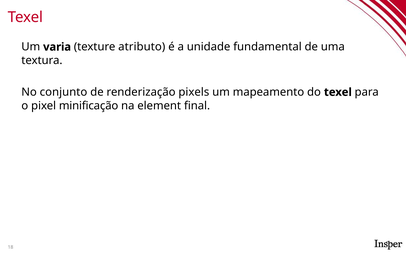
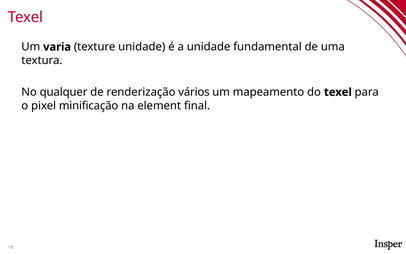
texture atributo: atributo -> unidade
conjunto: conjunto -> qualquer
pixels: pixels -> vários
